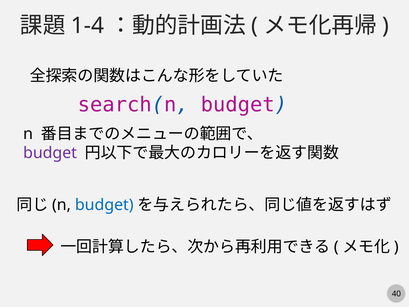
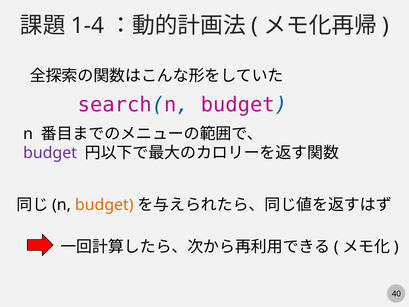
budget at (104, 205) colour: blue -> orange
